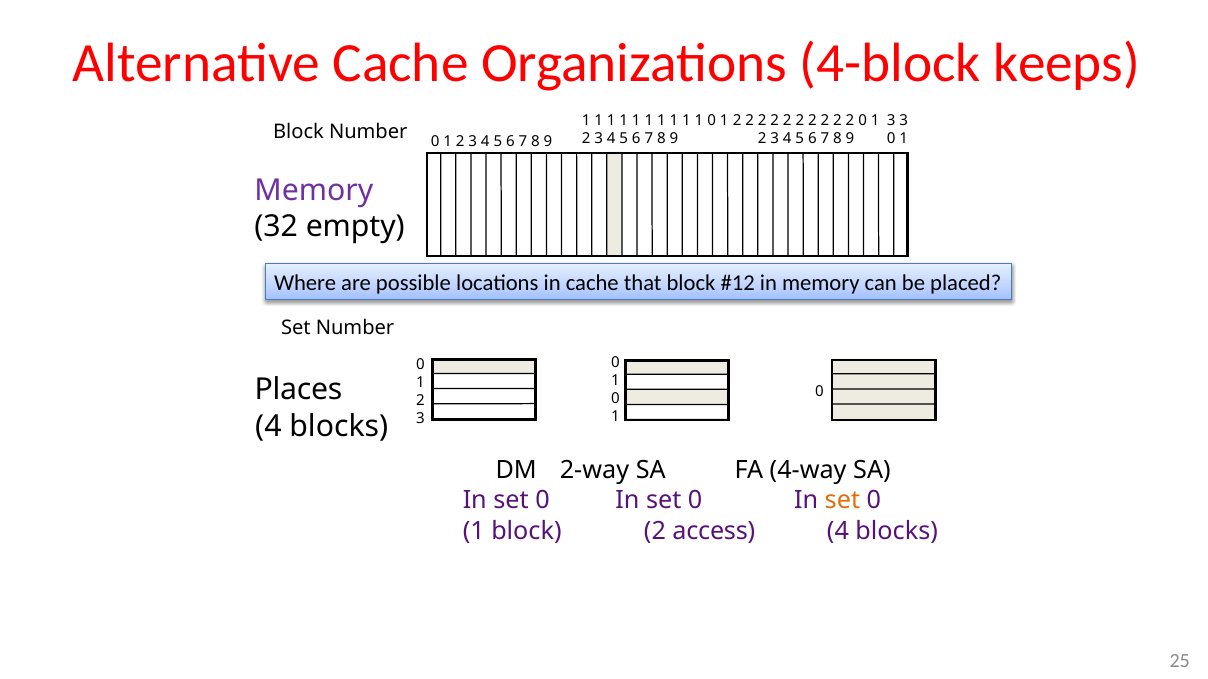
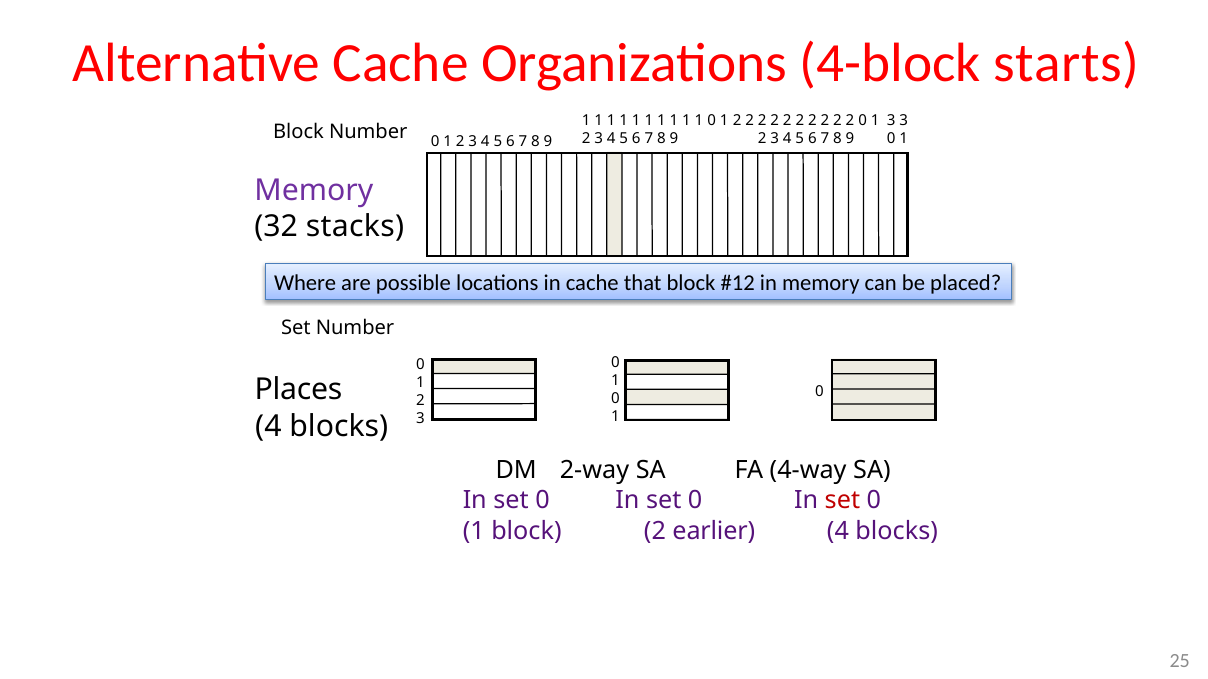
keeps: keeps -> starts
empty: empty -> stacks
set at (842, 501) colour: orange -> red
access: access -> earlier
